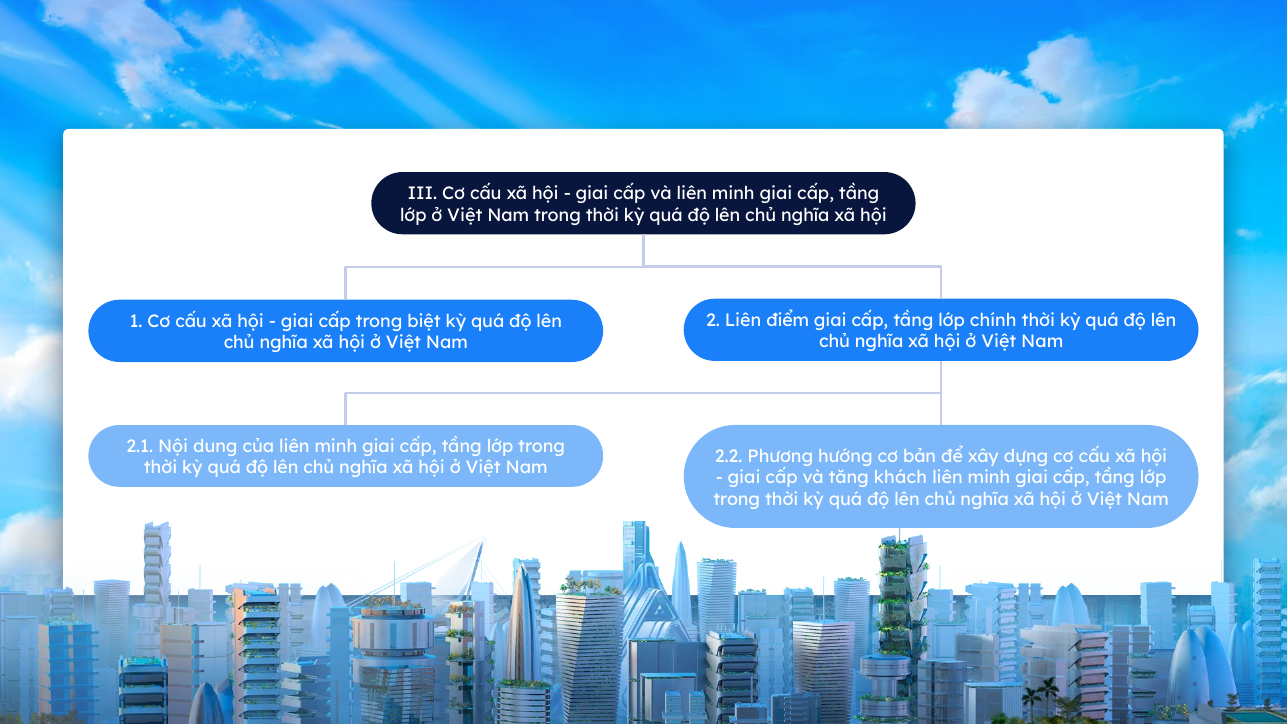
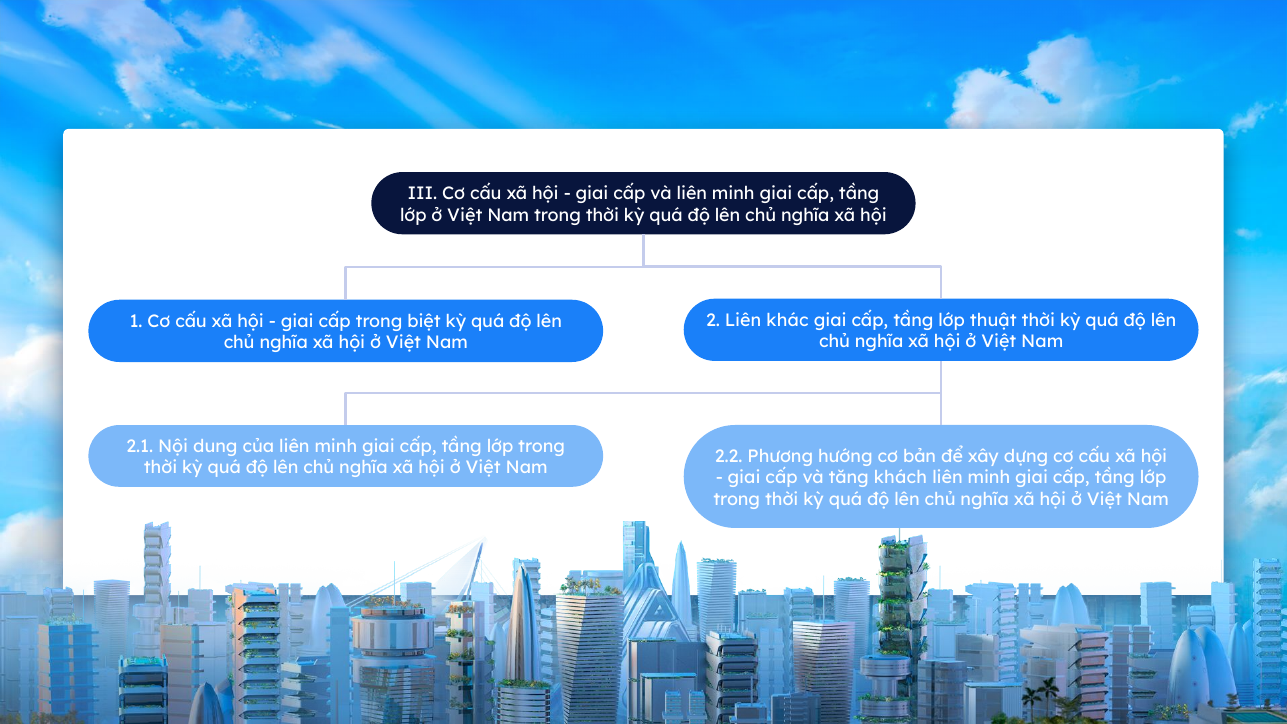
điểm: điểm -> khác
chính: chính -> thuật
